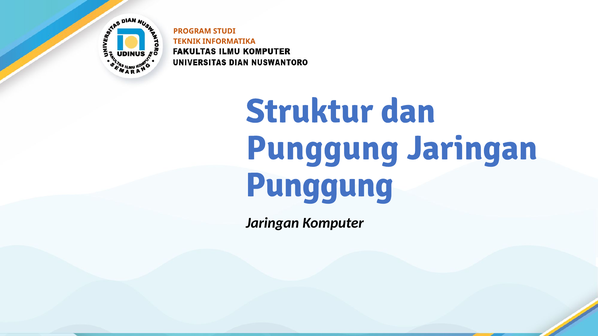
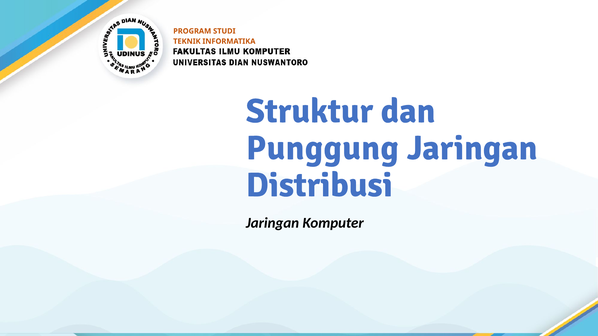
Punggung at (319, 185): Punggung -> Distribusi
